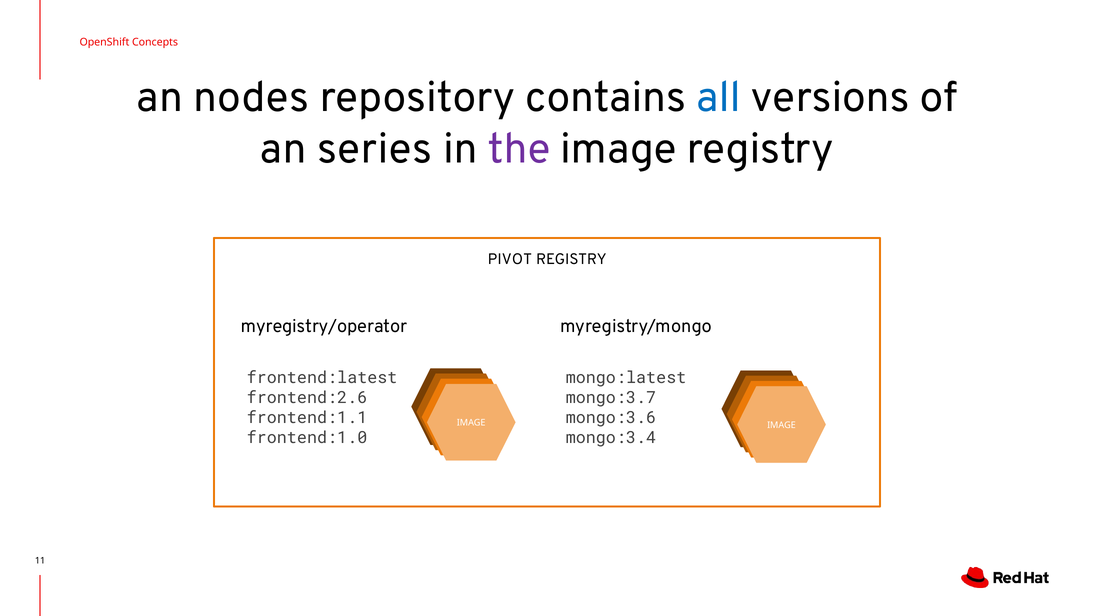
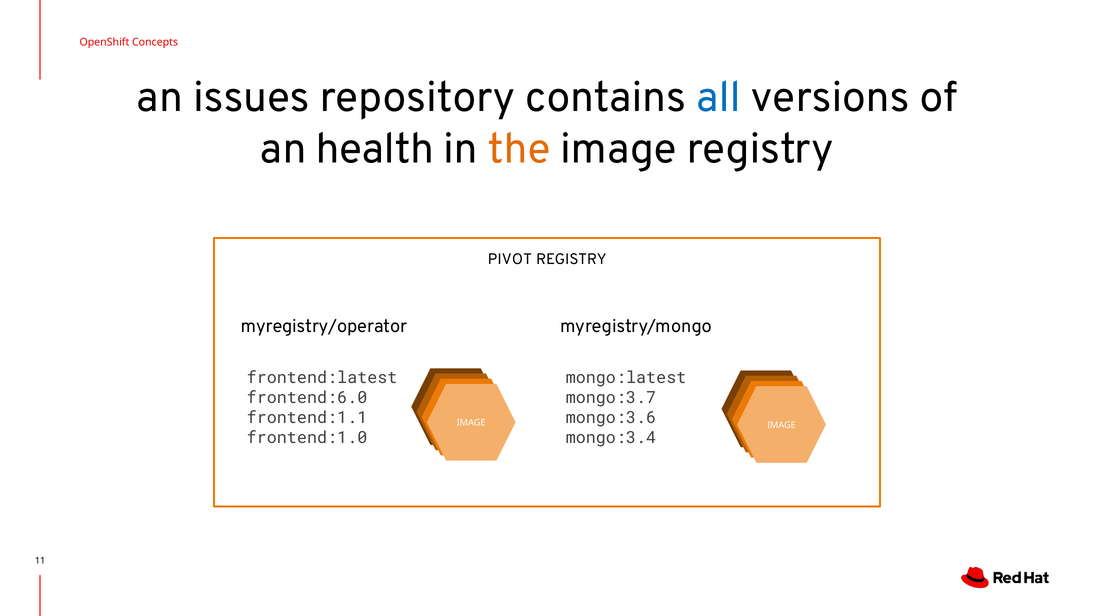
nodes: nodes -> issues
series: series -> health
the colour: purple -> orange
frontend:2.6: frontend:2.6 -> frontend:6.0
